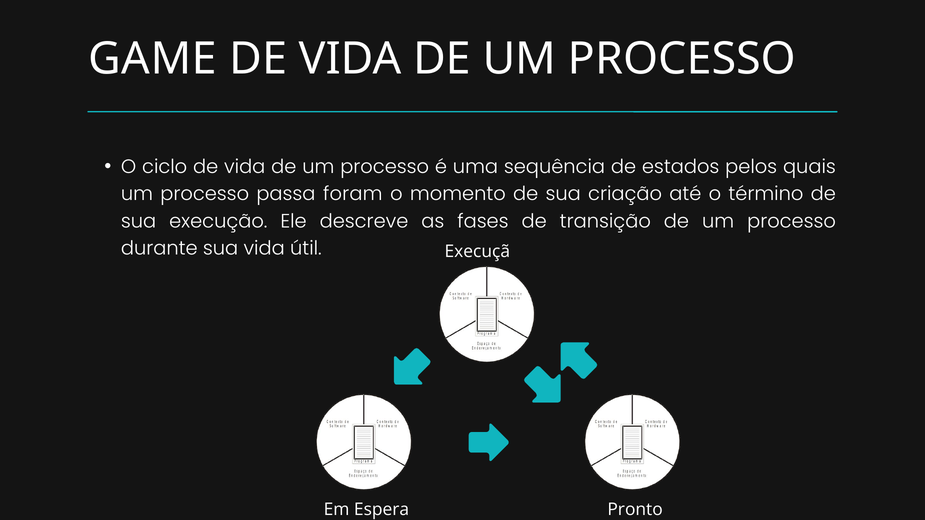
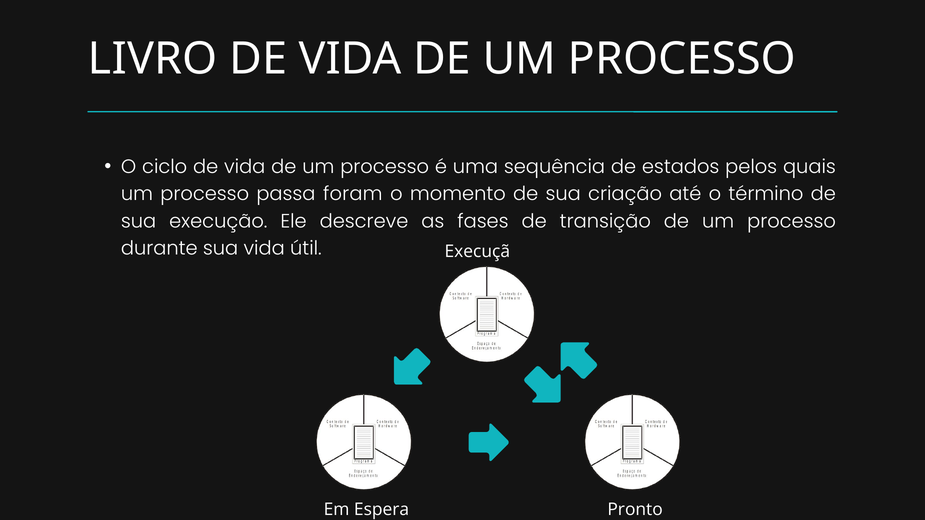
GAME: GAME -> LIVRO
